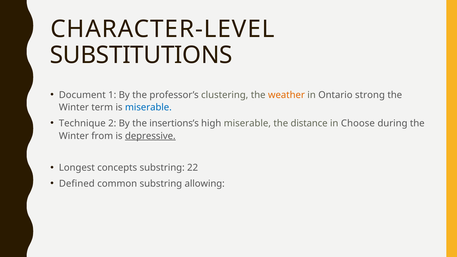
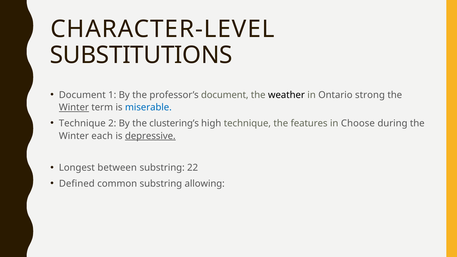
professor’s clustering: clustering -> document
weather colour: orange -> black
Winter at (74, 108) underline: none -> present
insertions’s: insertions’s -> clustering’s
high miserable: miserable -> technique
distance: distance -> features
from: from -> each
concepts: concepts -> between
